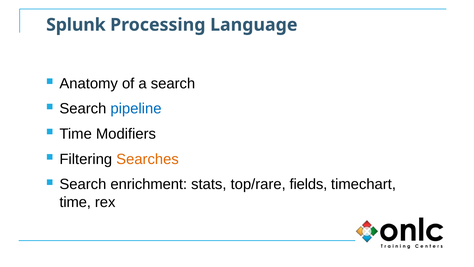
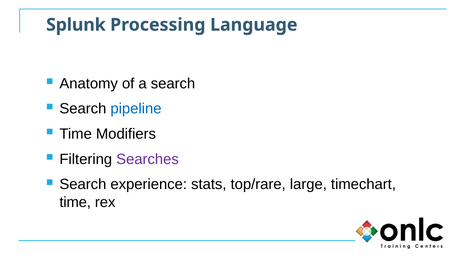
Searches colour: orange -> purple
enrichment: enrichment -> experience
fields: fields -> large
